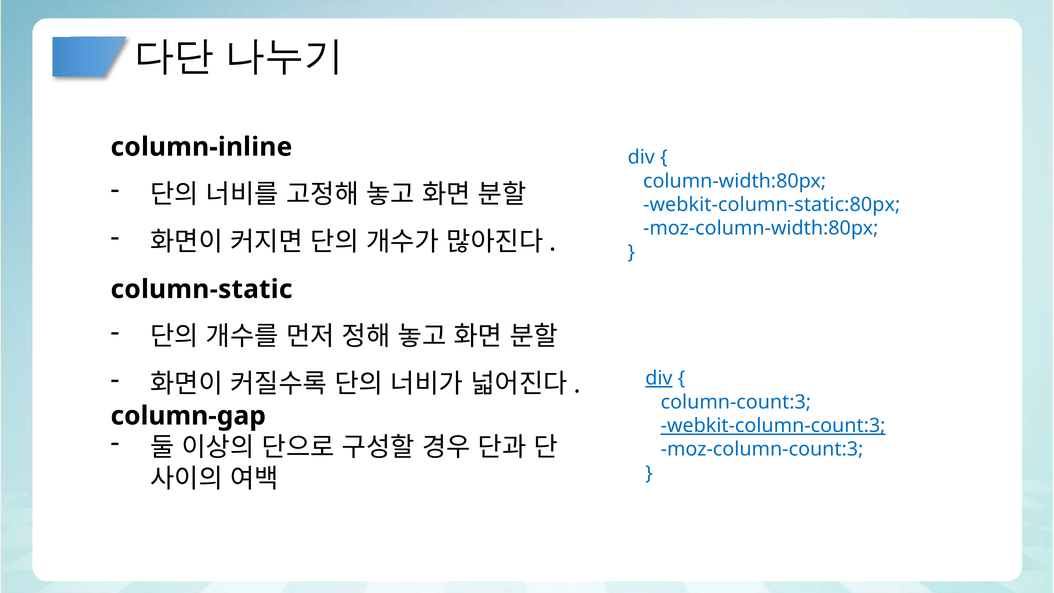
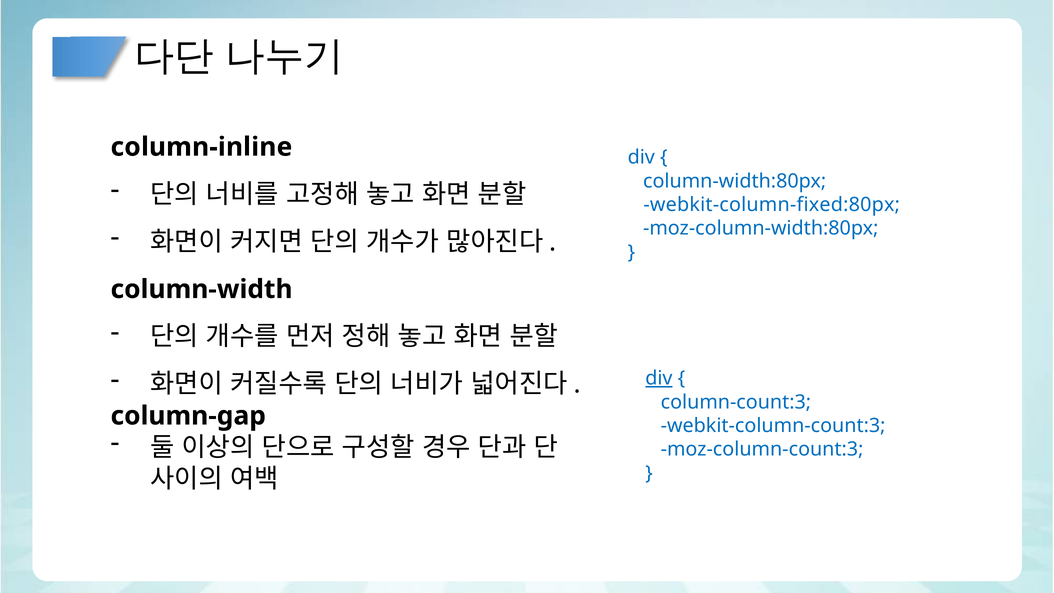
webkit-column-static:80px: webkit-column-static:80px -> webkit-column-fixed:80px
column-static: column-static -> column-width
webkit-column-count:3 underline: present -> none
